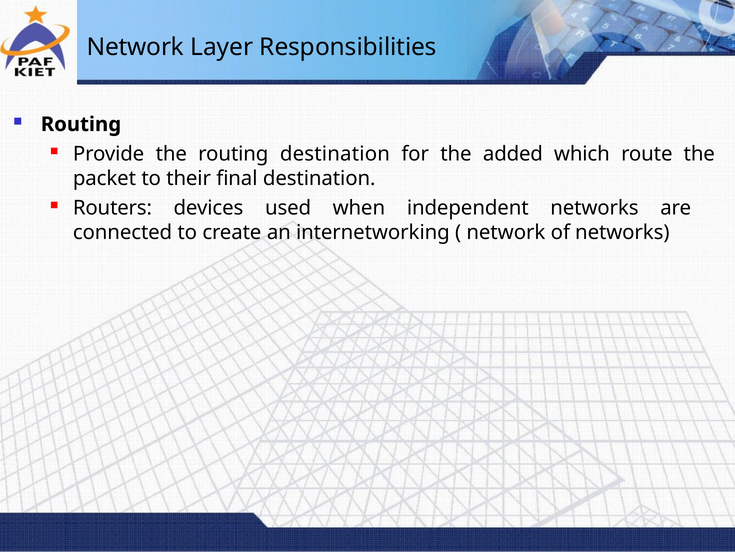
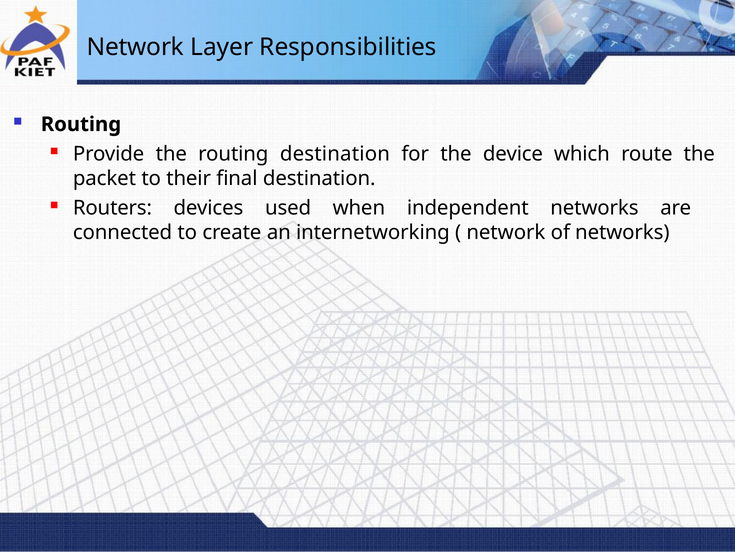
added: added -> device
